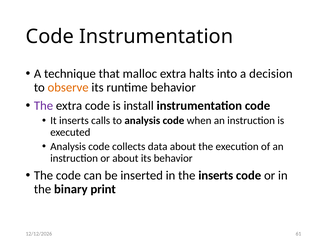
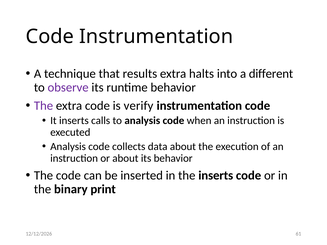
malloc: malloc -> results
decision: decision -> different
observe colour: orange -> purple
install: install -> verify
